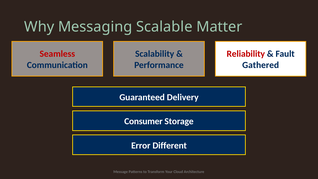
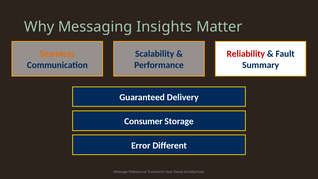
Scalable: Scalable -> Insights
Seamless colour: red -> orange
Gathered: Gathered -> Summary
